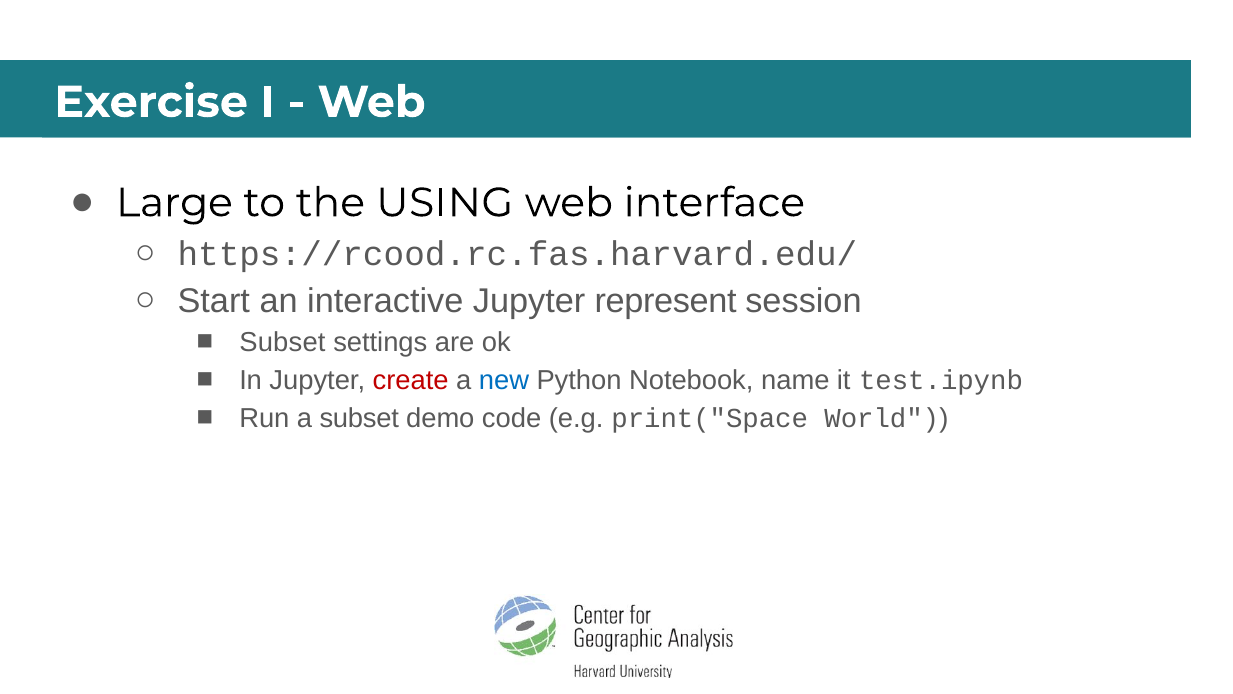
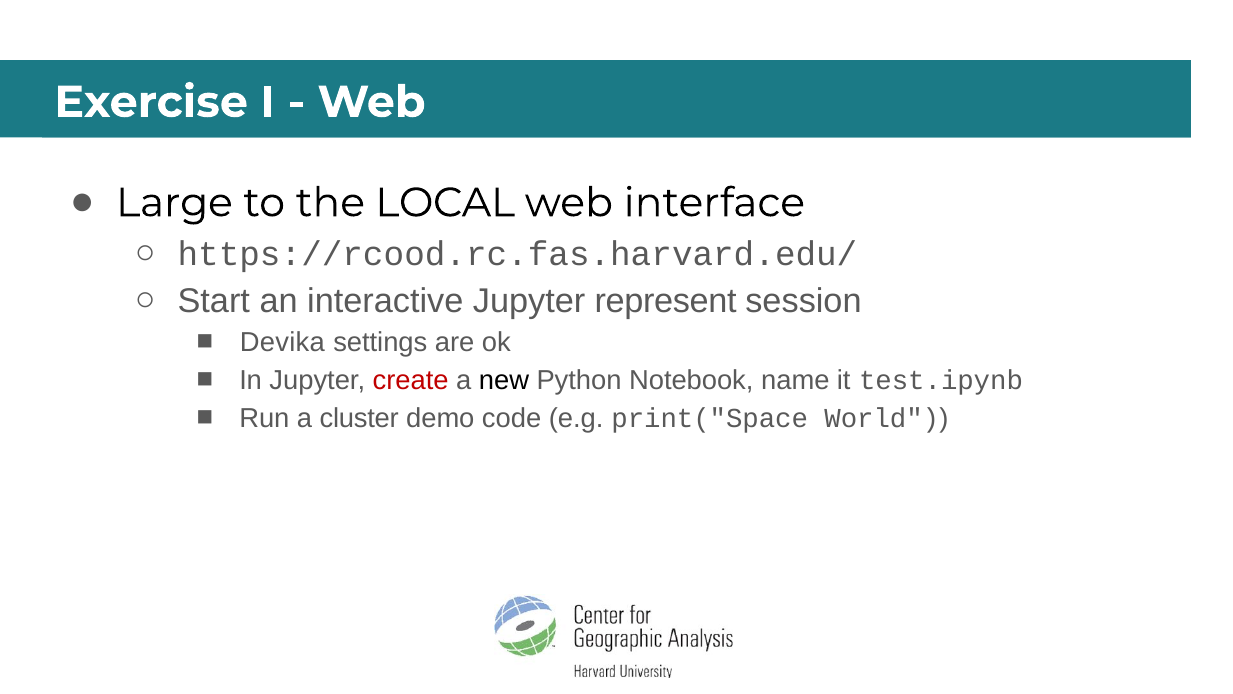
USING: USING -> LOCAL
Subset at (282, 342): Subset -> Devika
new colour: blue -> black
a subset: subset -> cluster
